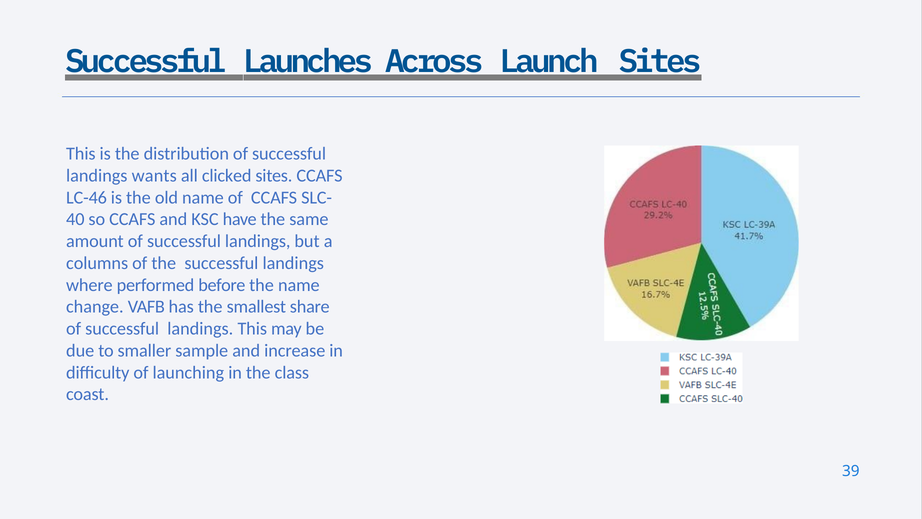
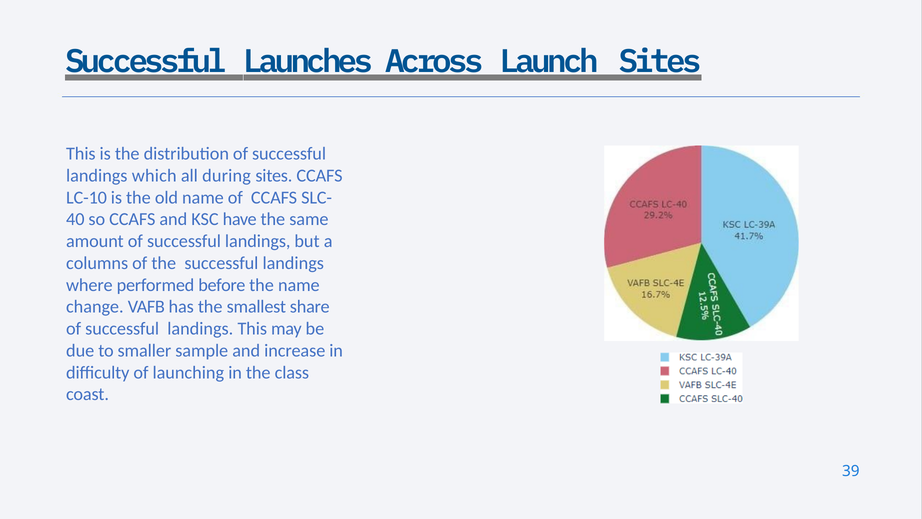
wants: wants -> which
clicked: clicked -> during
LC-46: LC-46 -> LC-10
